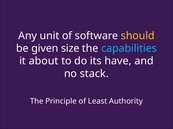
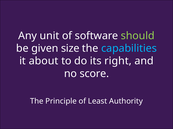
should colour: yellow -> light green
have: have -> right
stack: stack -> score
